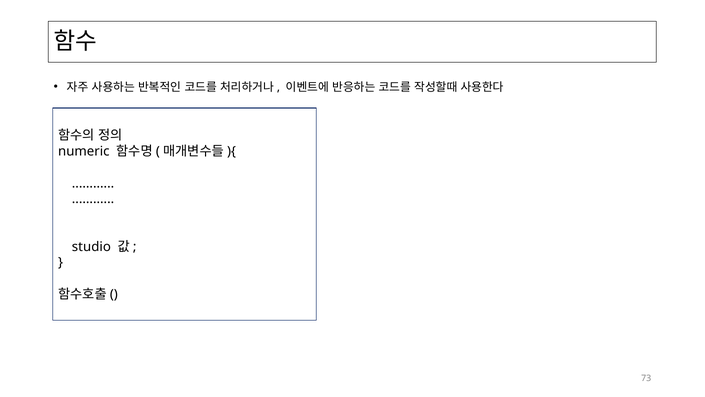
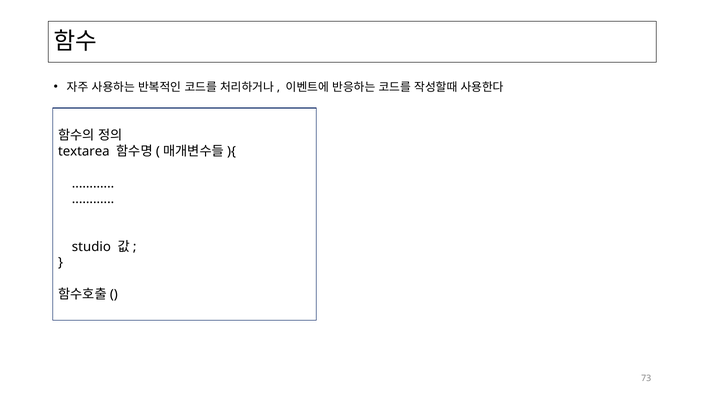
numeric: numeric -> textarea
